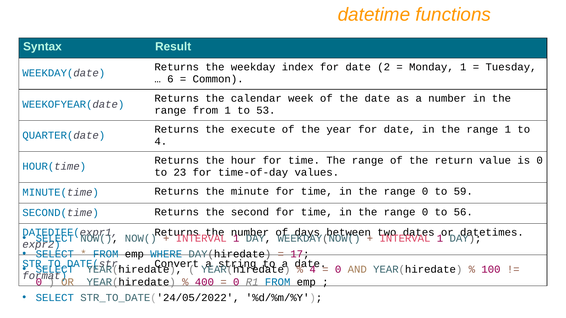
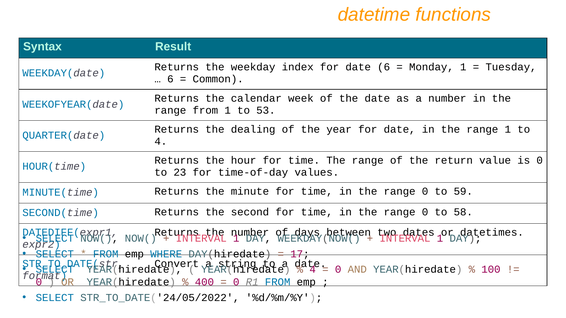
date 2: 2 -> 6
execute: execute -> dealing
56: 56 -> 58
